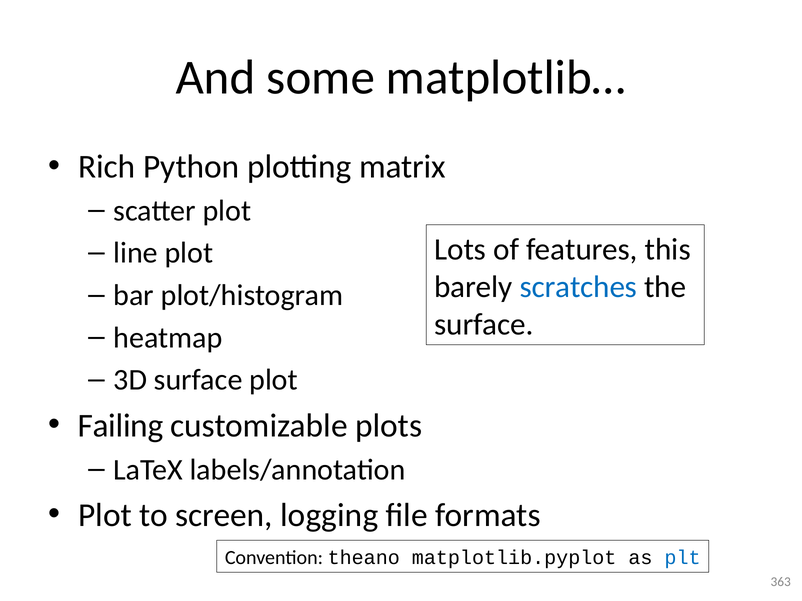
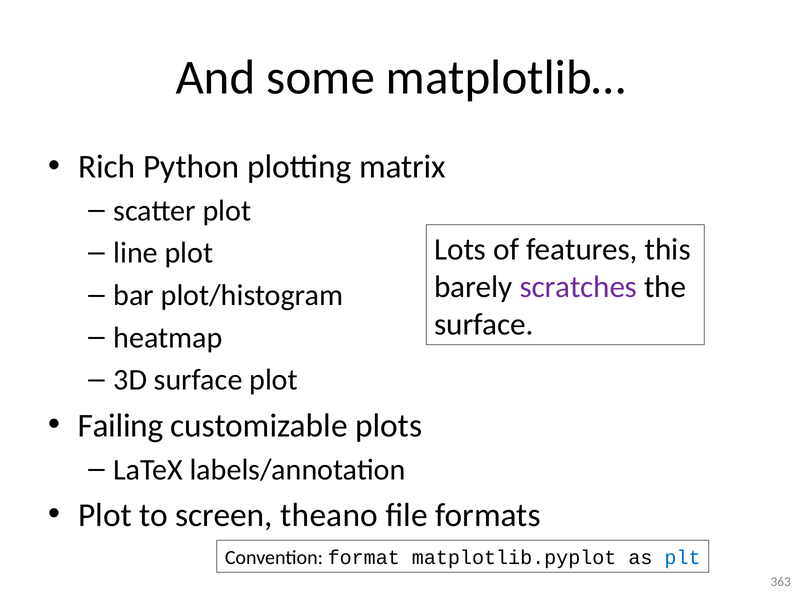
scratches colour: blue -> purple
logging: logging -> theano
theano: theano -> format
